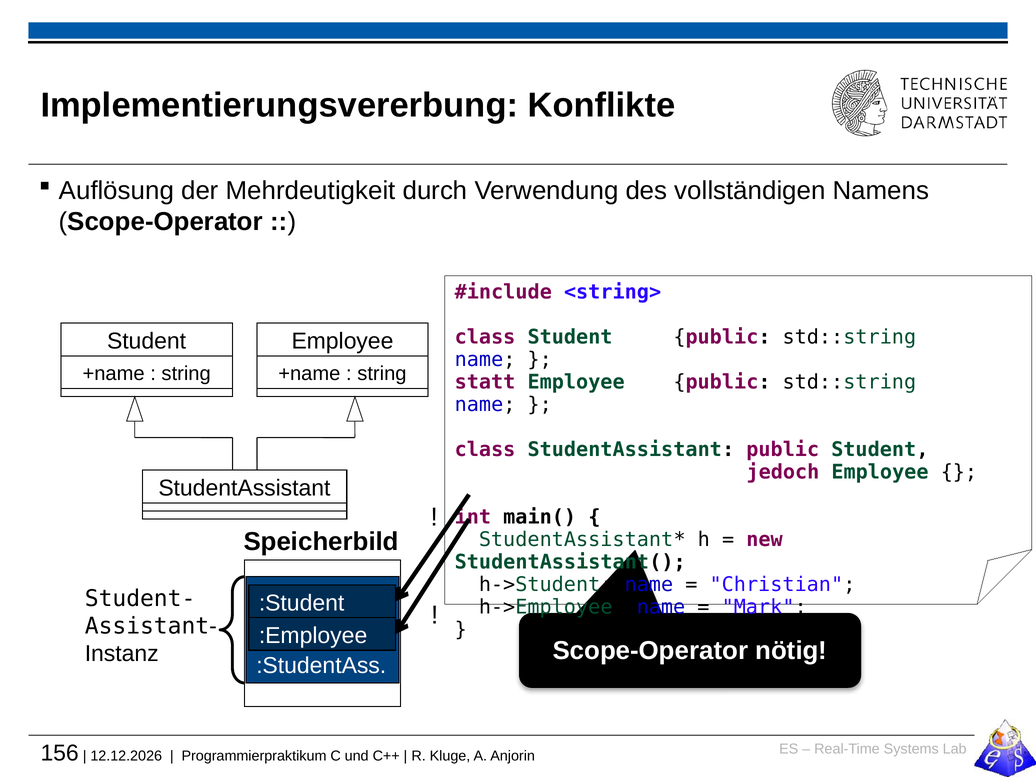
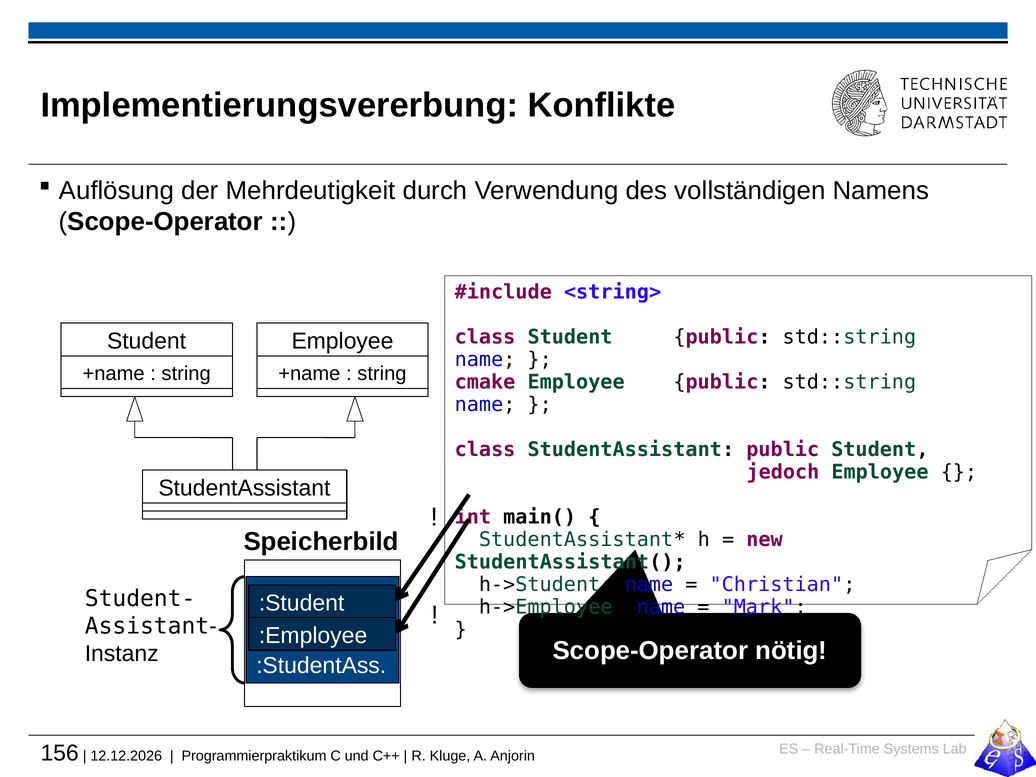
statt: statt -> cmake
